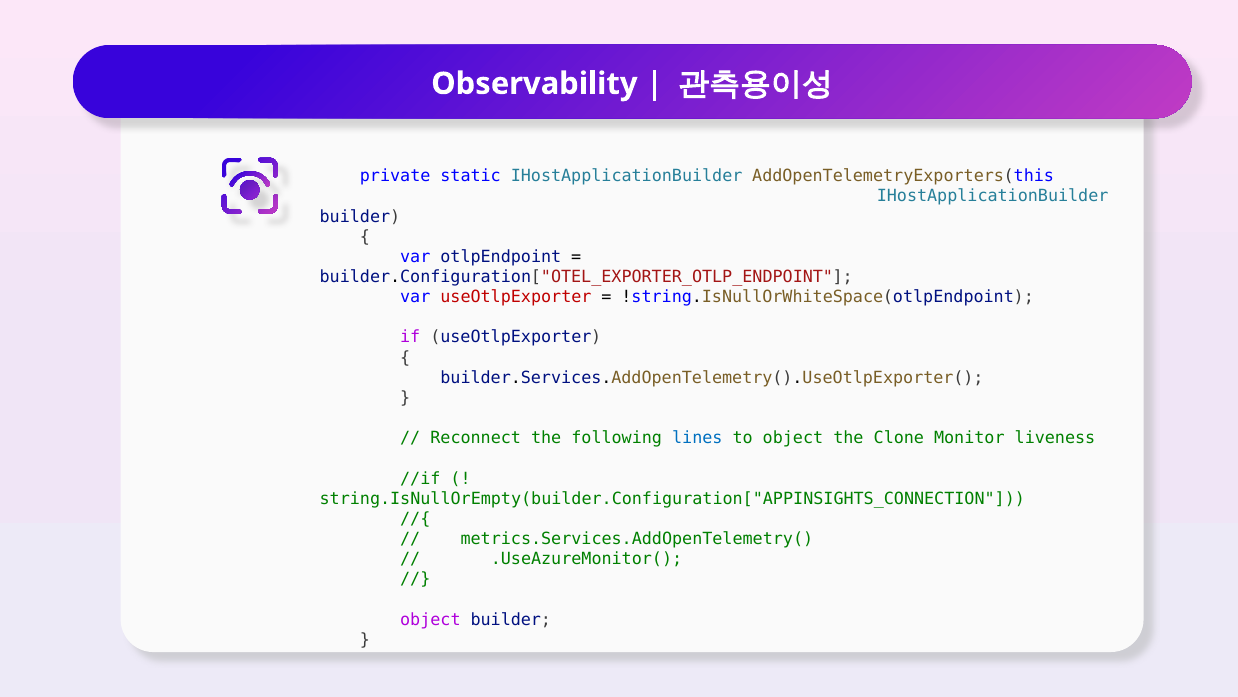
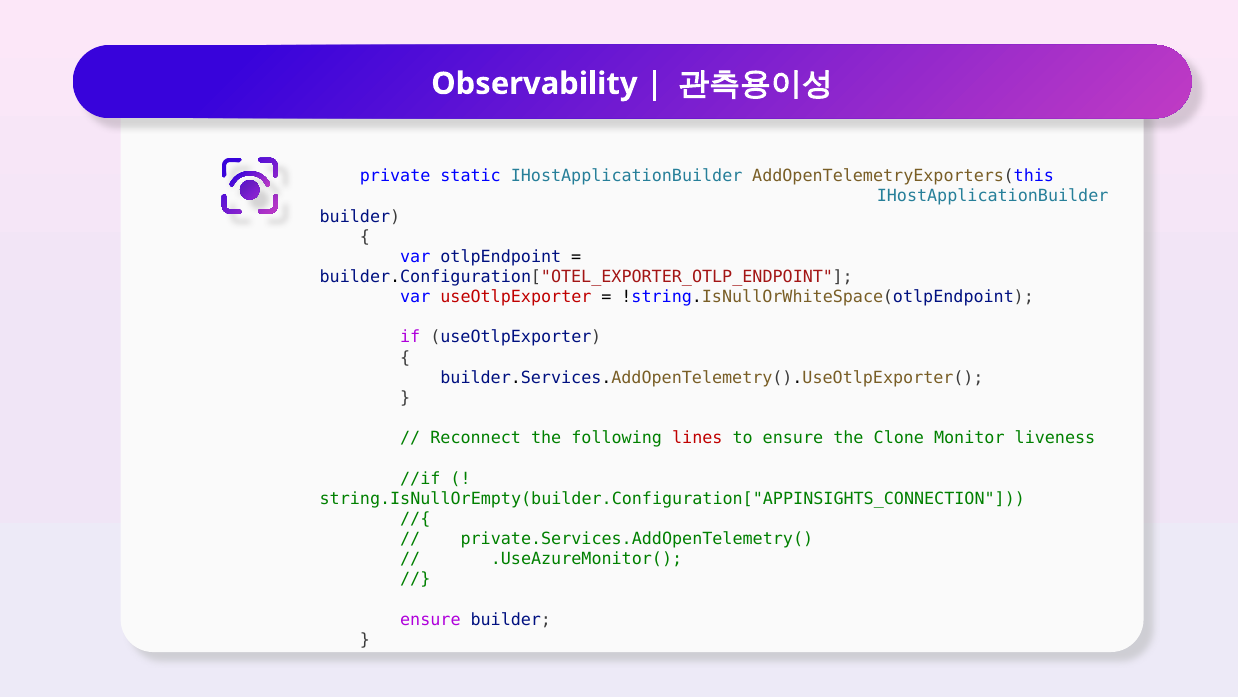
lines colour: blue -> red
to object: object -> ensure
metrics.Services.AddOpenTelemetry(: metrics.Services.AddOpenTelemetry( -> private.Services.AddOpenTelemetry(
object at (430, 619): object -> ensure
